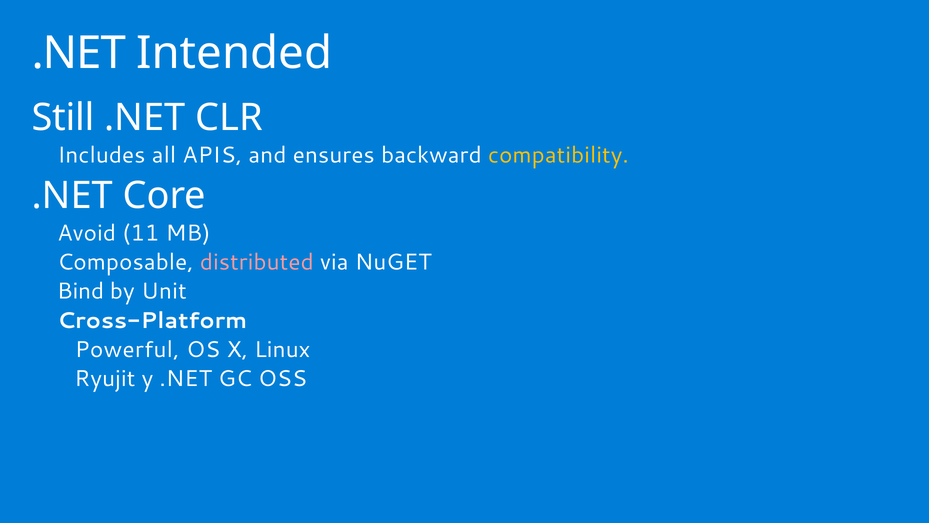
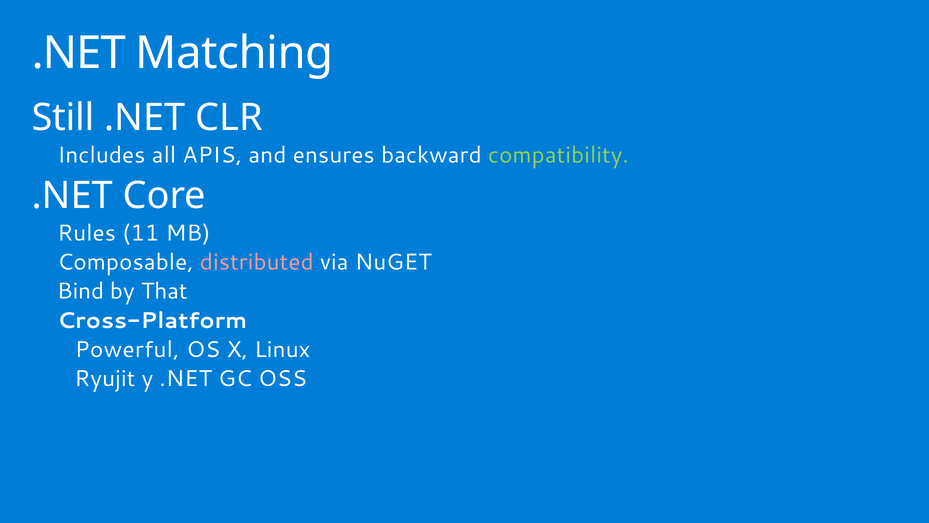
Intended: Intended -> Matching
compatibility colour: yellow -> light green
Avoid: Avoid -> Rules
Unit: Unit -> That
